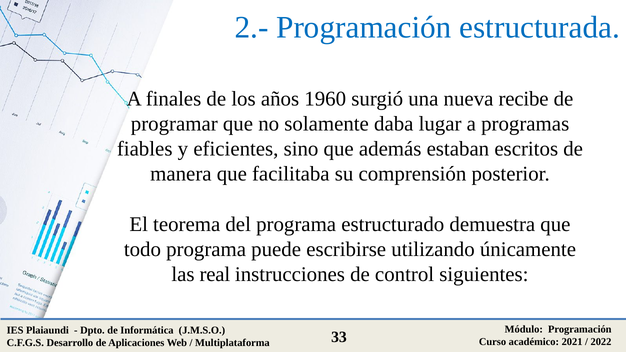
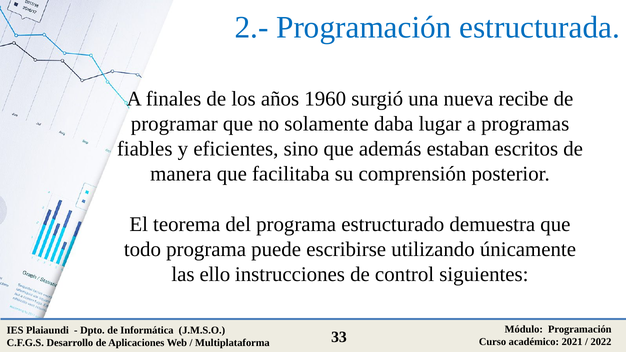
real: real -> ello
